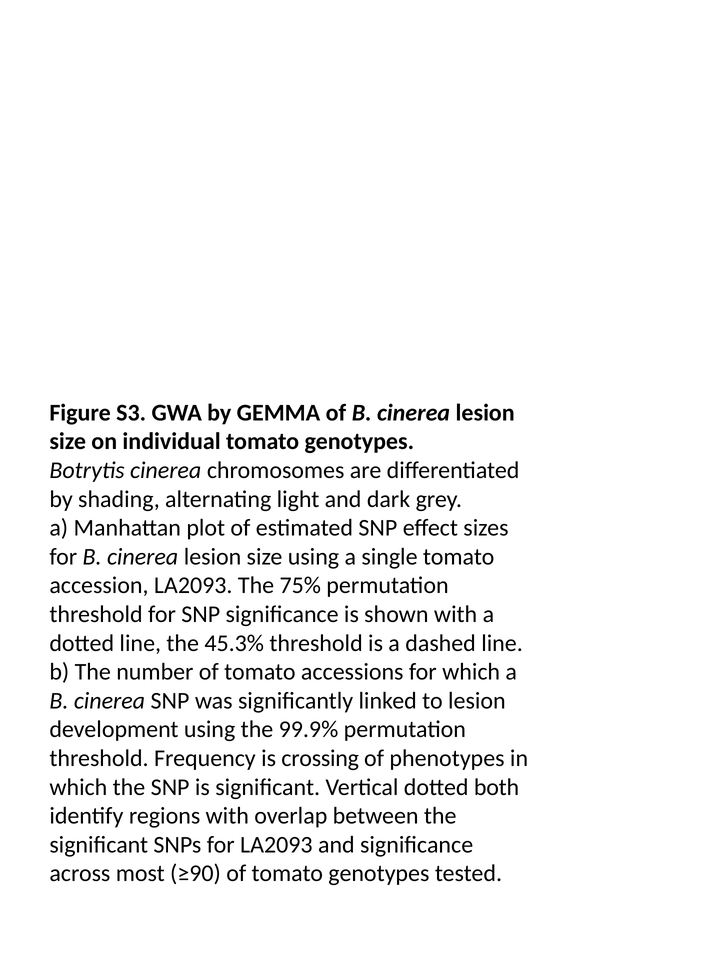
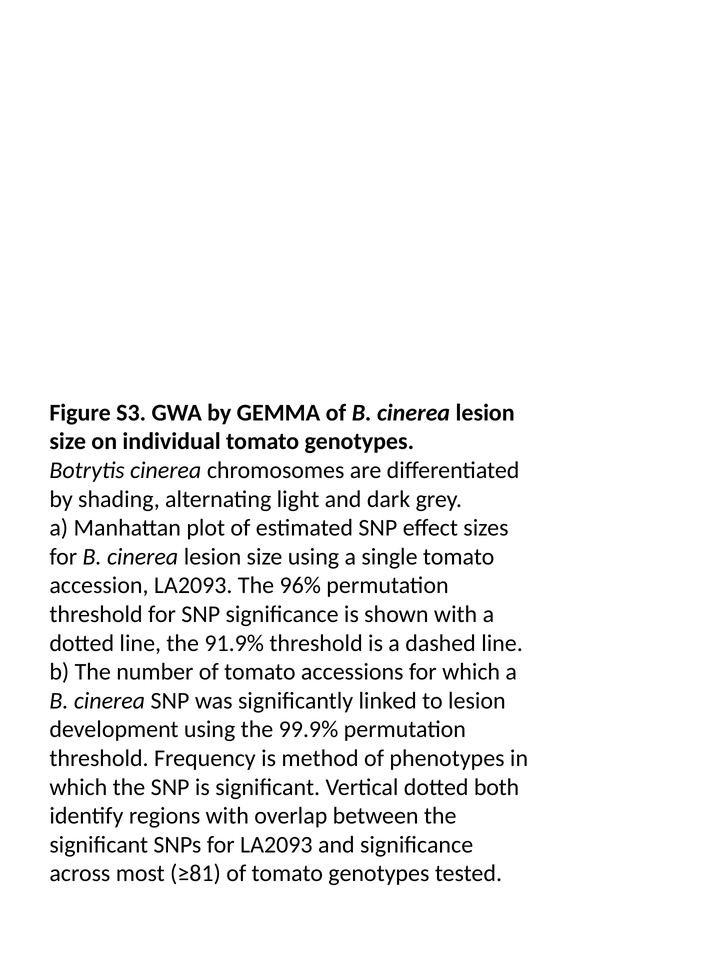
75%: 75% -> 96%
45.3%: 45.3% -> 91.9%
crossing: crossing -> method
≥90: ≥90 -> ≥81
